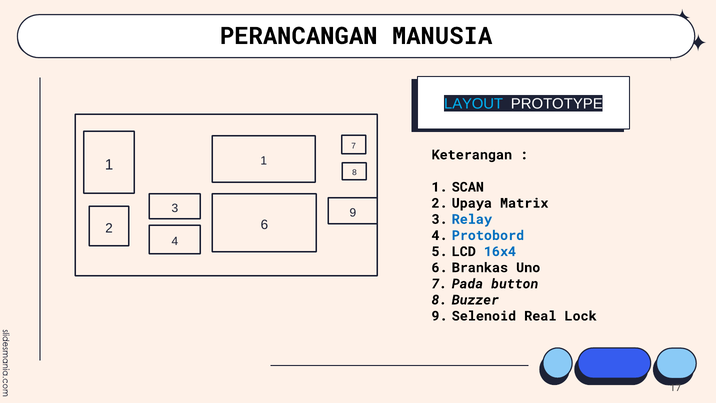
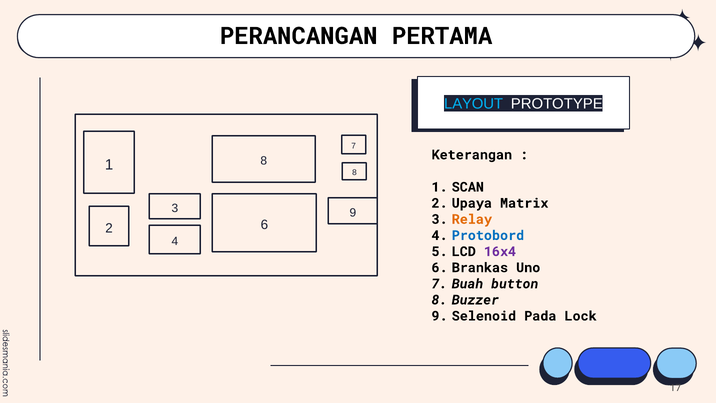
MANUSIA: MANUSIA -> PERTAMA
1 1: 1 -> 8
Relay colour: blue -> orange
16x4 colour: blue -> purple
Pada: Pada -> Buah
Real: Real -> Pada
